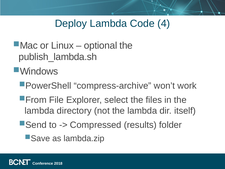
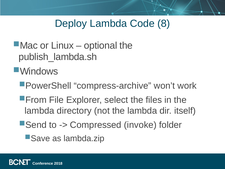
4: 4 -> 8
results: results -> invoke
